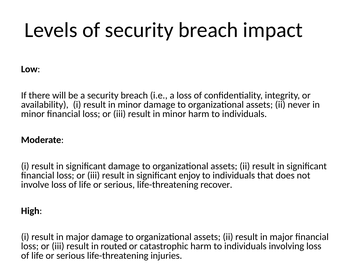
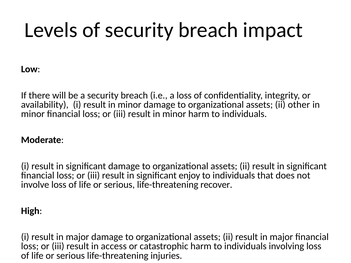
never: never -> other
routed: routed -> access
